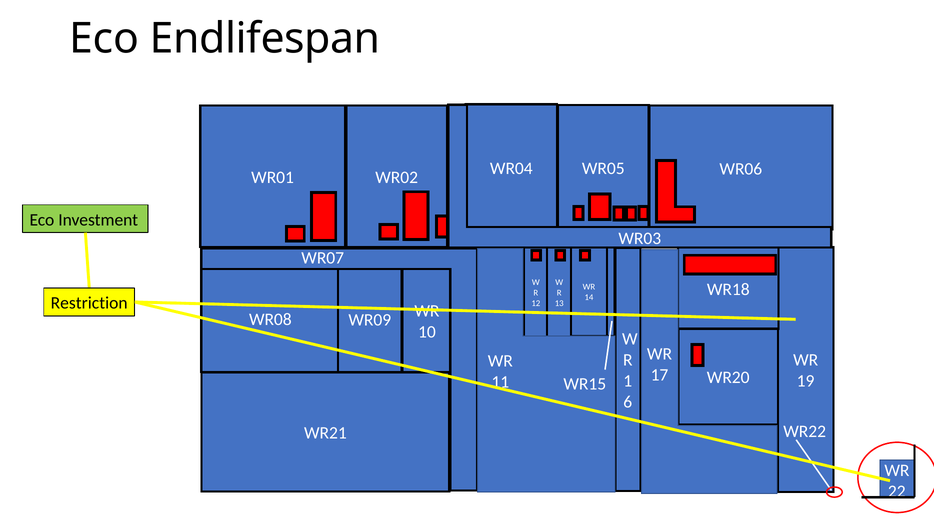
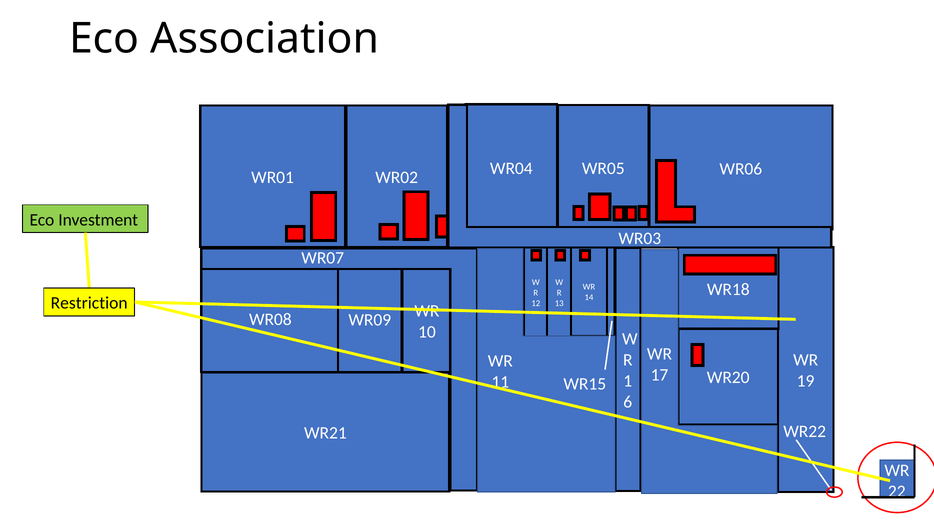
Endlifespan: Endlifespan -> Association
